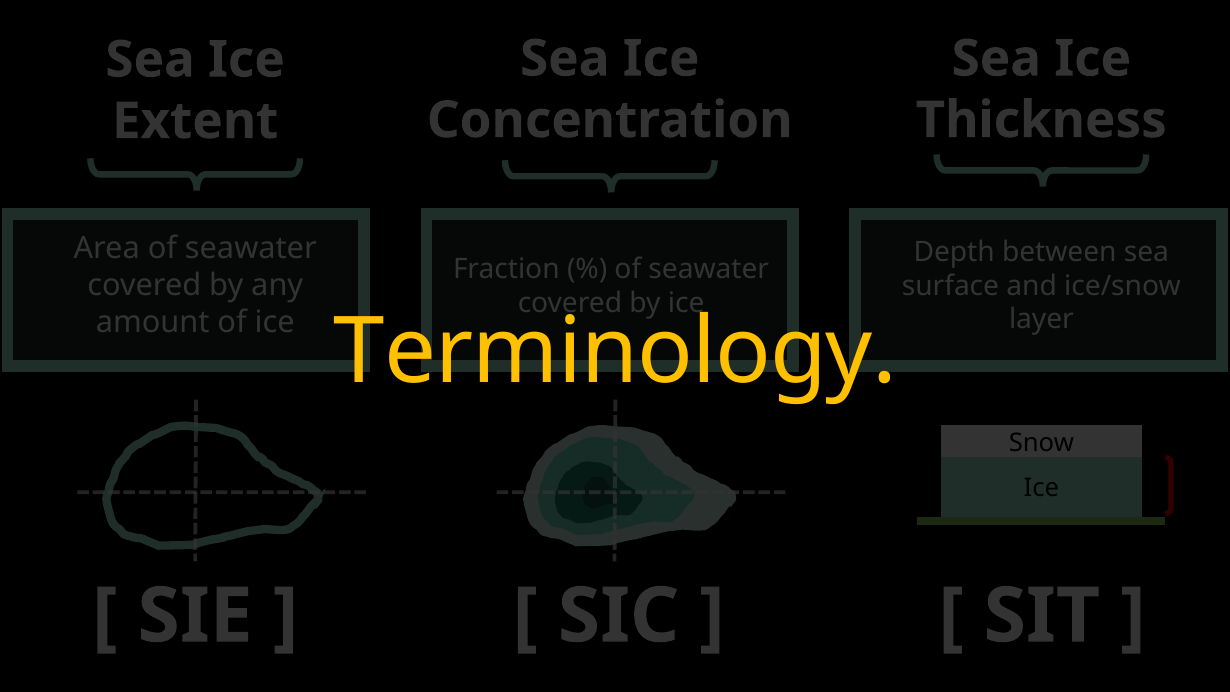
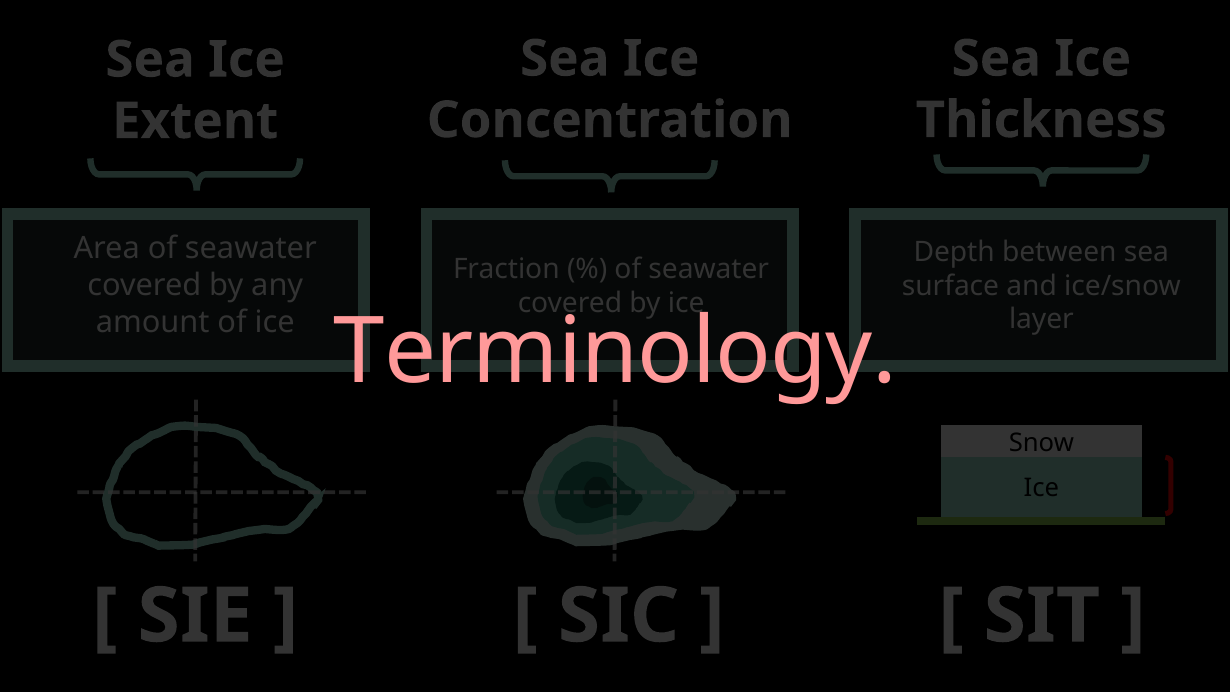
Terminology colour: yellow -> pink
